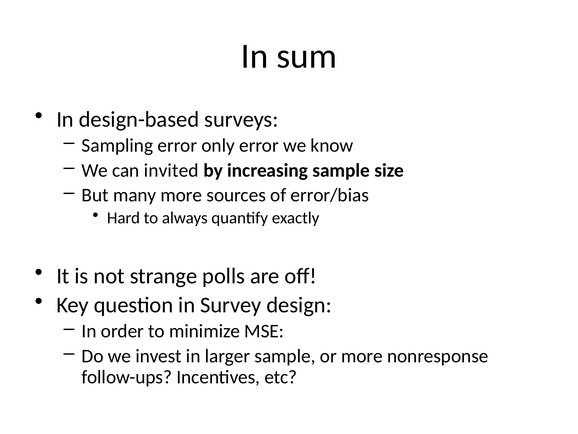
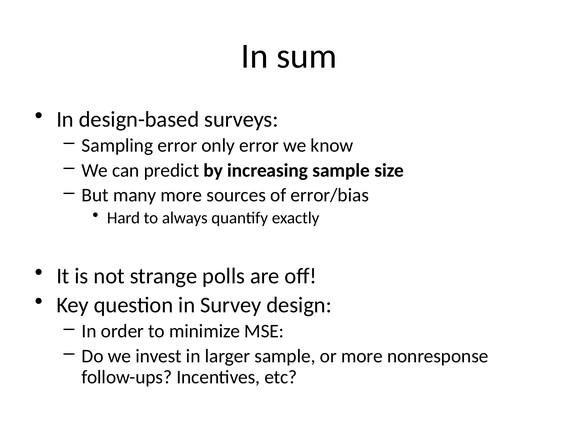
invited: invited -> predict
